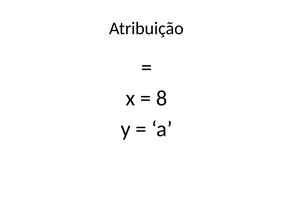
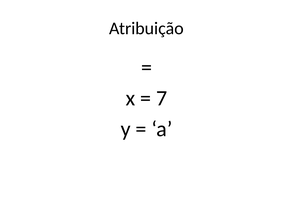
8: 8 -> 7
